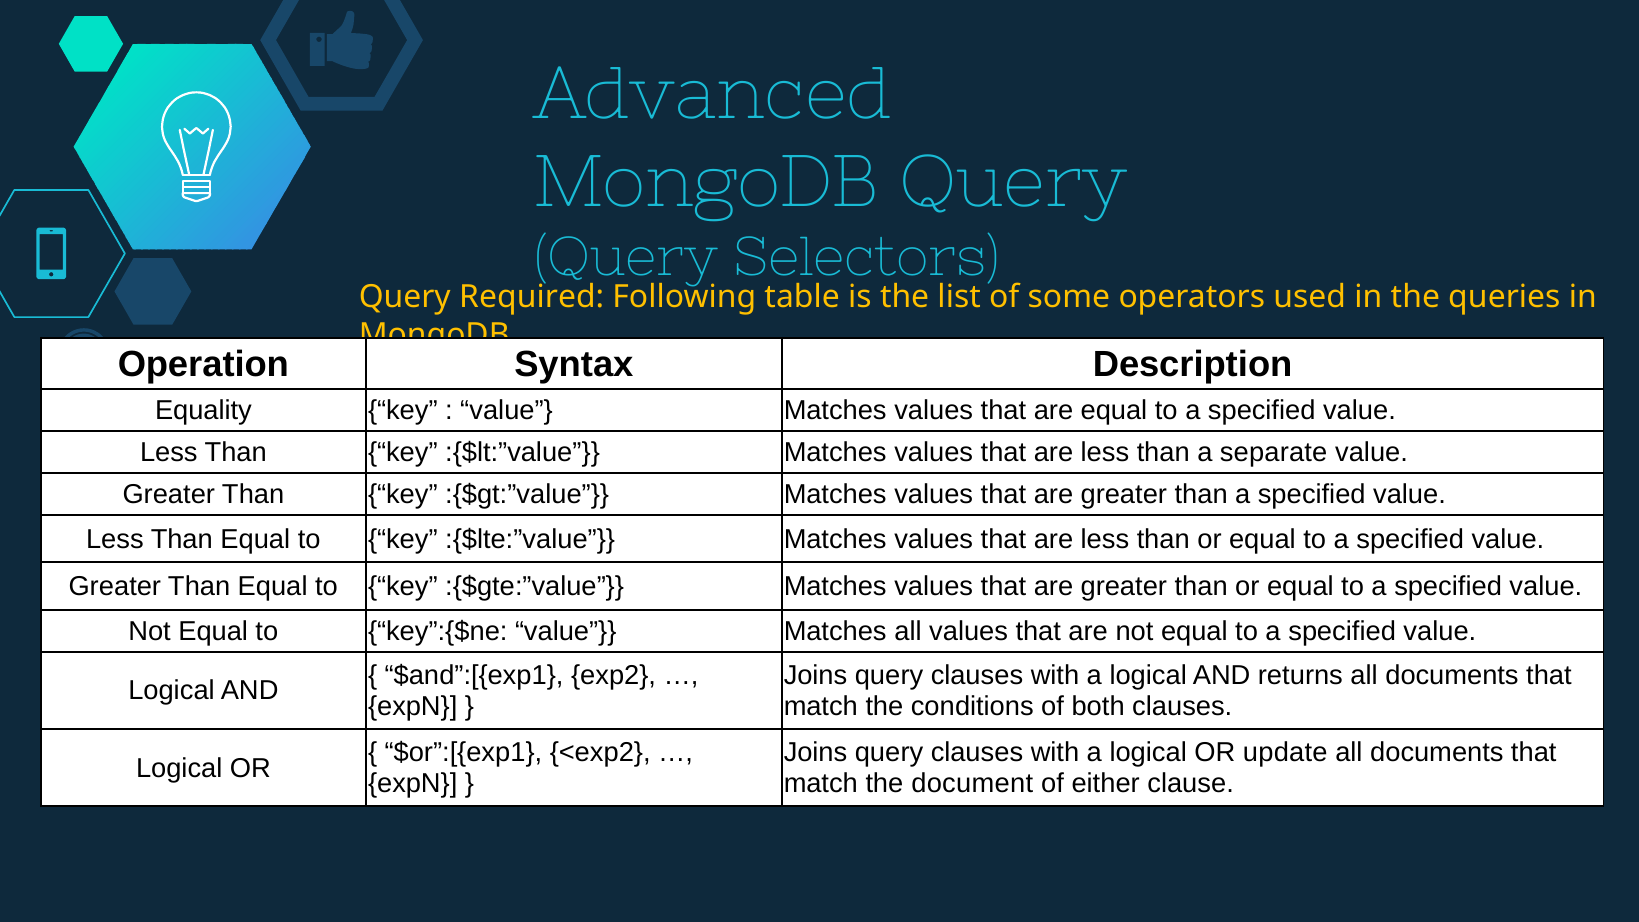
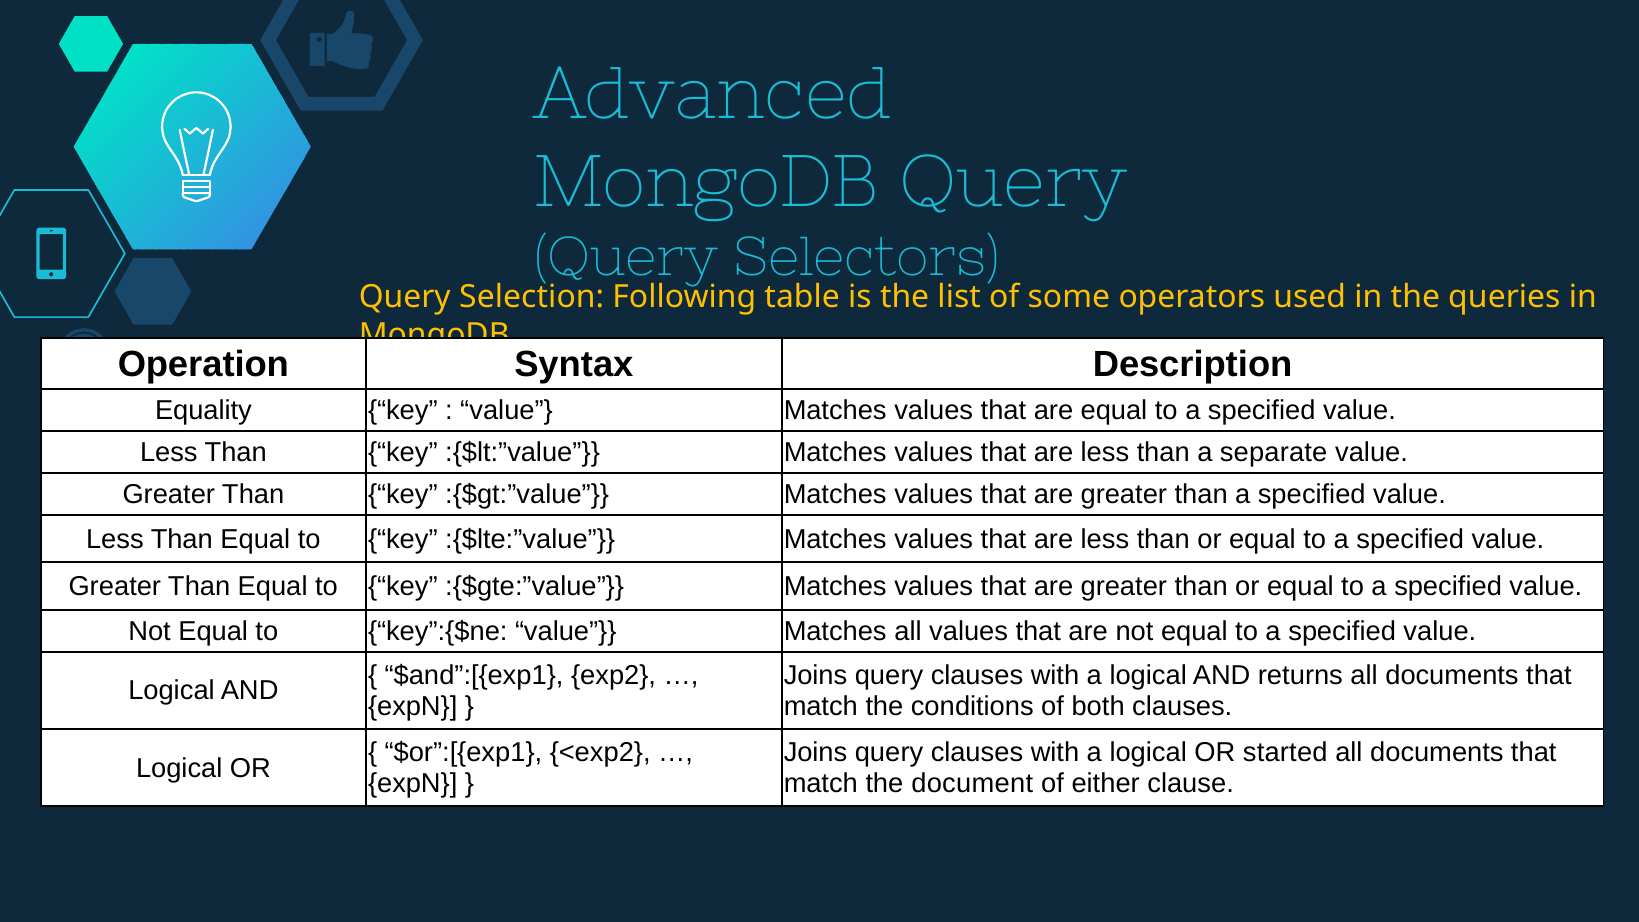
Required: Required -> Selection
update: update -> started
